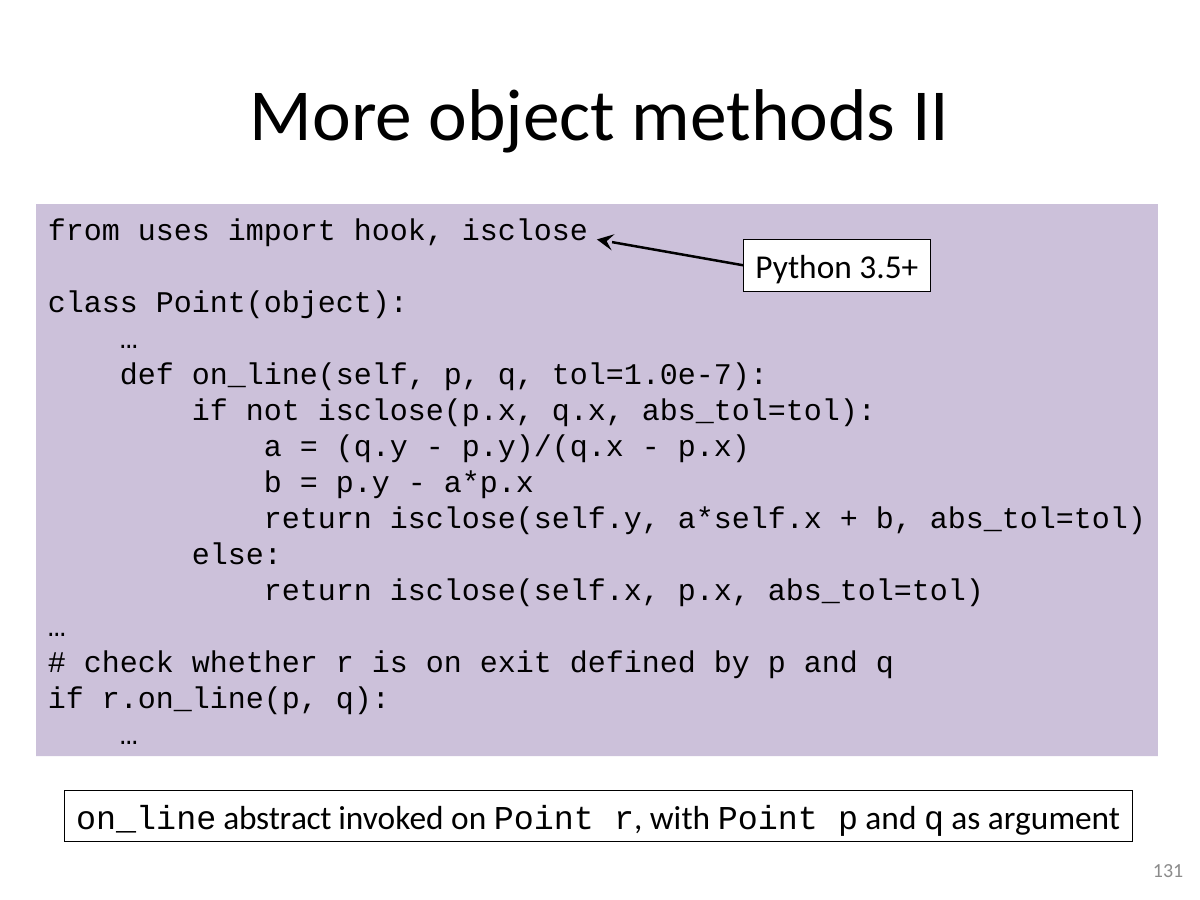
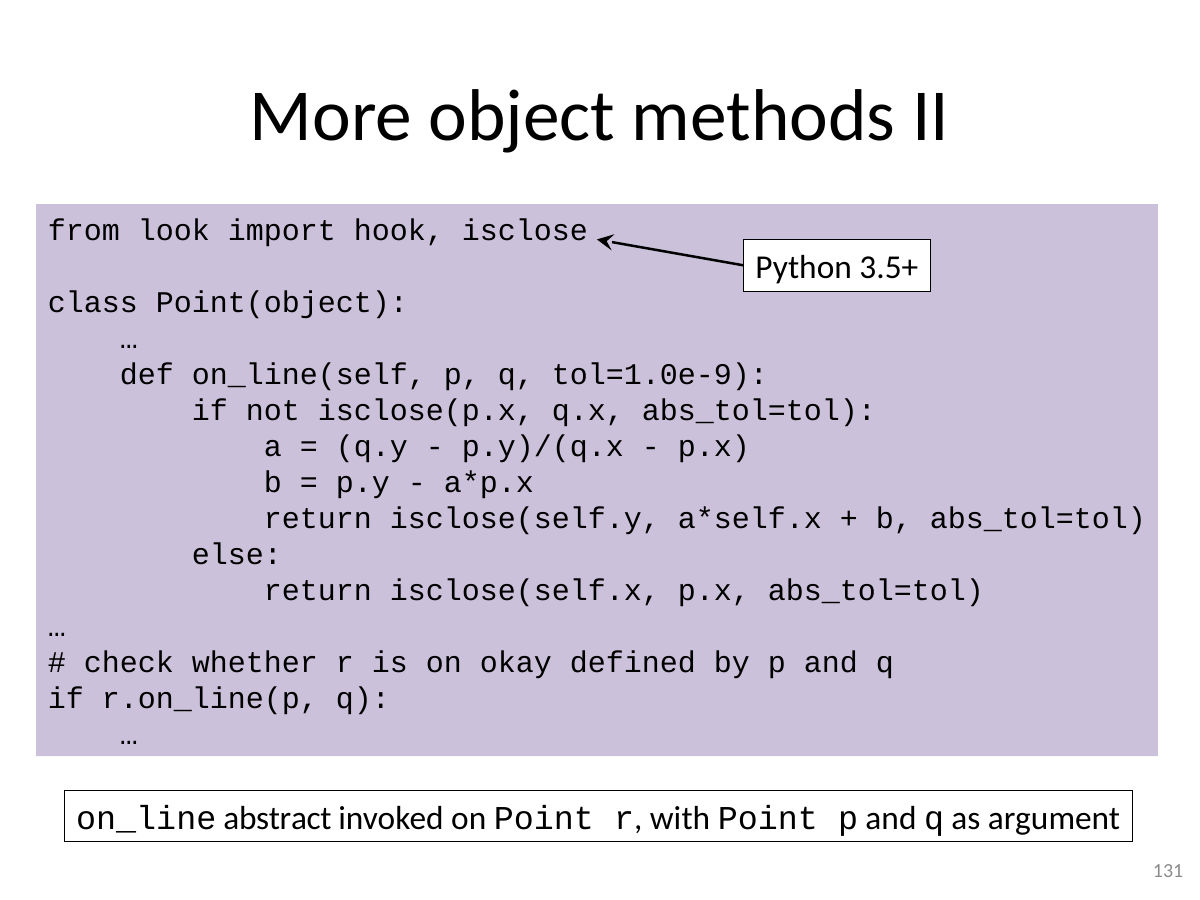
uses: uses -> look
tol=1.0e-7: tol=1.0e-7 -> tol=1.0e-9
exit: exit -> okay
